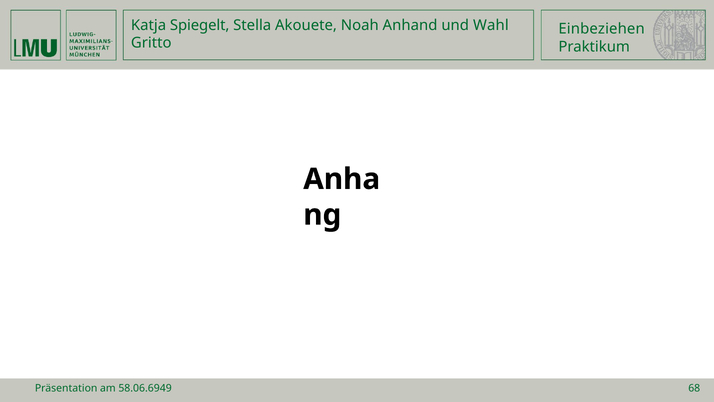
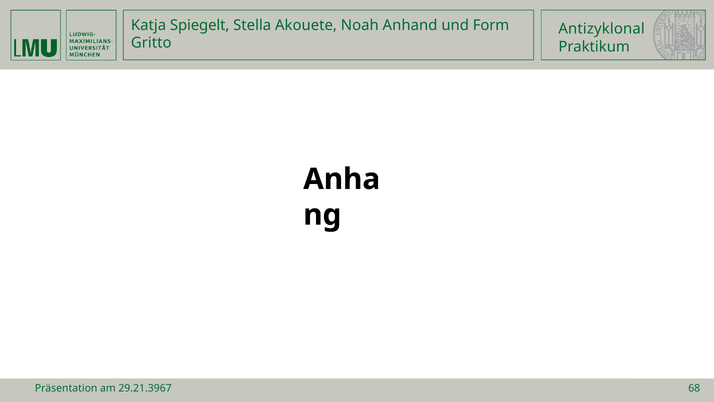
Wahl: Wahl -> Form
Einbeziehen: Einbeziehen -> Antizyklonal
58.06.6949: 58.06.6949 -> 29.21.3967
